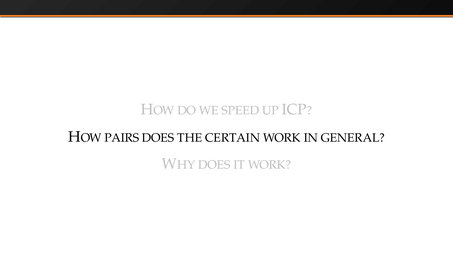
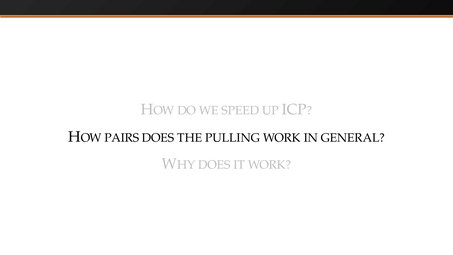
CERTAIN: CERTAIN -> PULLING
